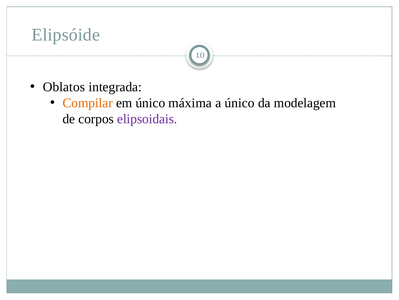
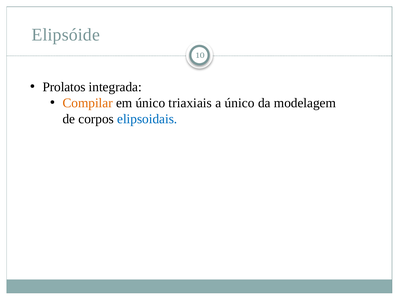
Oblatos: Oblatos -> Prolatos
máxima: máxima -> triaxiais
elipsoidais colour: purple -> blue
